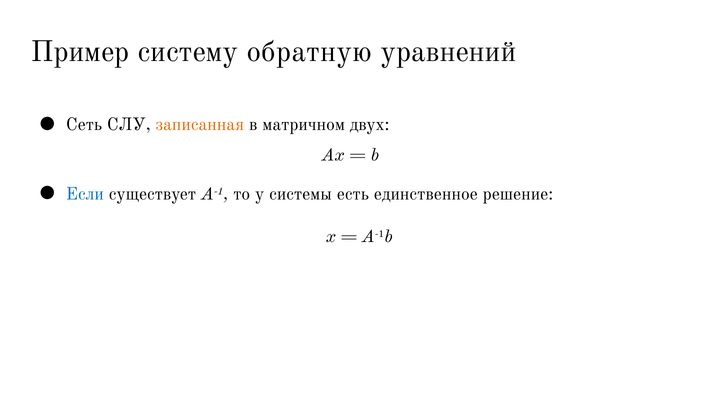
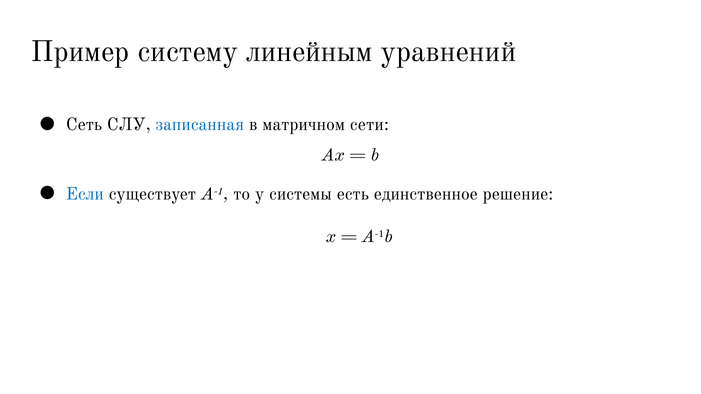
обратную: обратную -> линейным
записанная colour: orange -> blue
двух: двух -> сети
